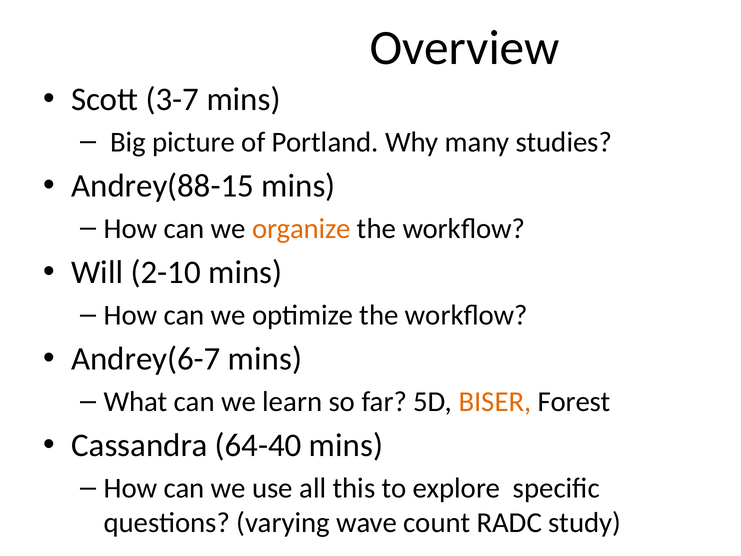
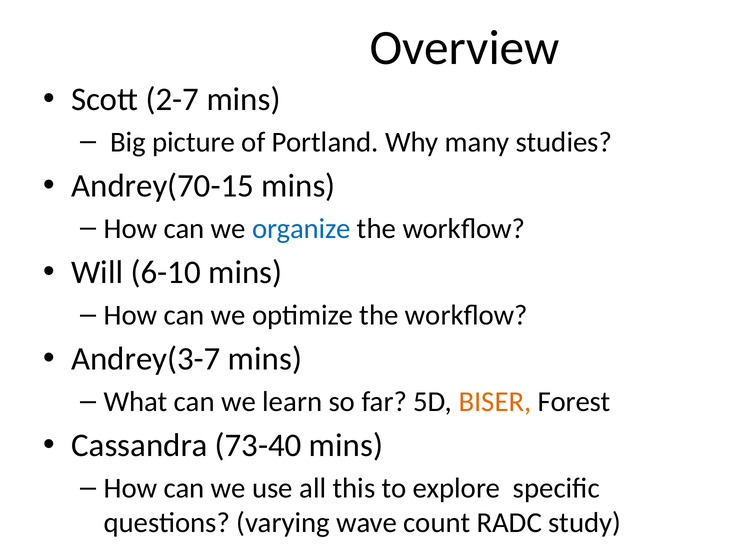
3-7: 3-7 -> 2-7
Andrey(88-15: Andrey(88-15 -> Andrey(70-15
organize colour: orange -> blue
2-10: 2-10 -> 6-10
Andrey(6-7: Andrey(6-7 -> Andrey(3-7
64-40: 64-40 -> 73-40
